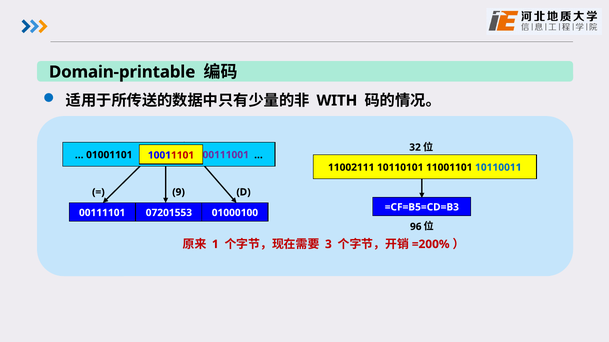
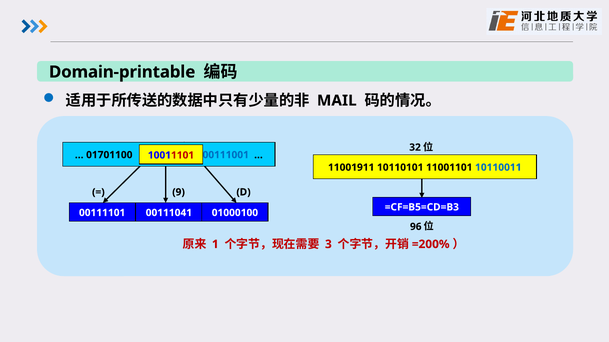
WITH: WITH -> MAIL
01001101: 01001101 -> 01701100
00111001 colour: purple -> blue
11002111: 11002111 -> 11001911
07201553: 07201553 -> 00111041
